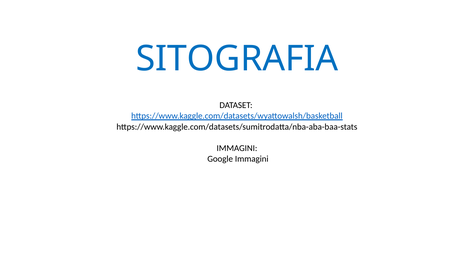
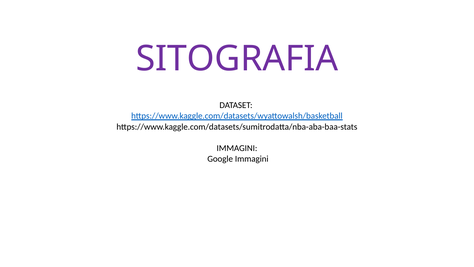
SITOGRAFIA colour: blue -> purple
